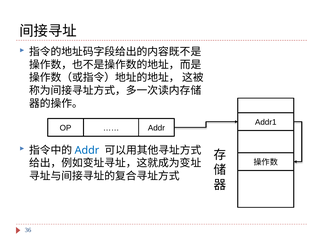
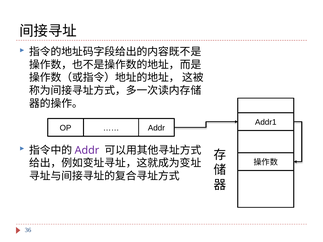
Addr at (87, 150) colour: blue -> purple
